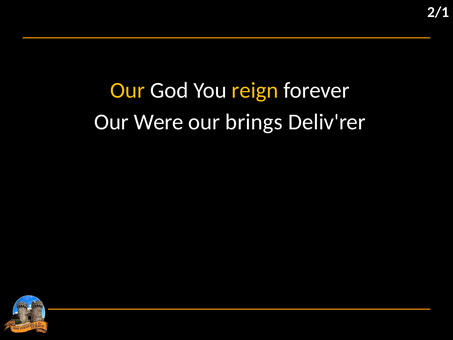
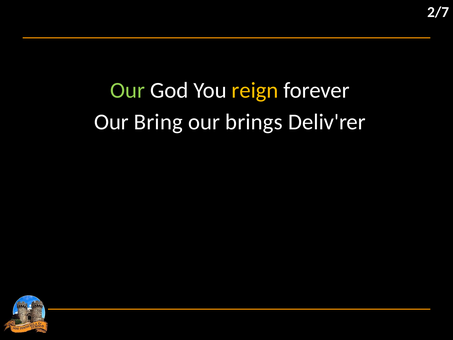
2/1: 2/1 -> 2/7
Our at (128, 90) colour: yellow -> light green
Were: Were -> Bring
